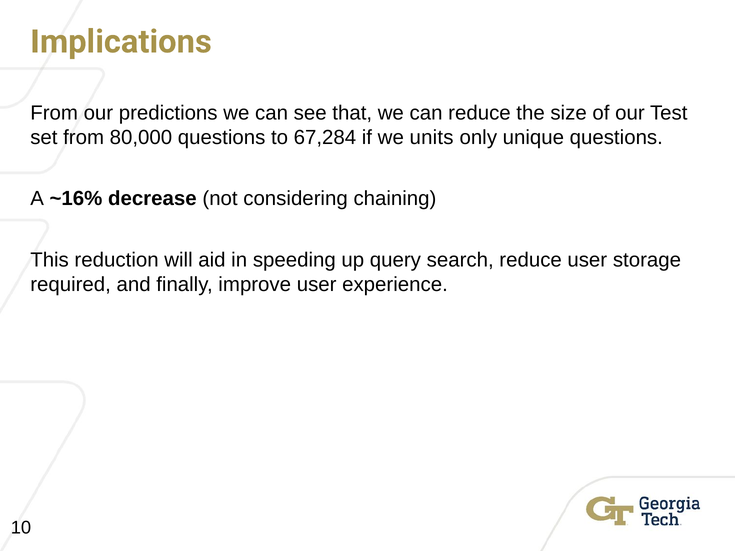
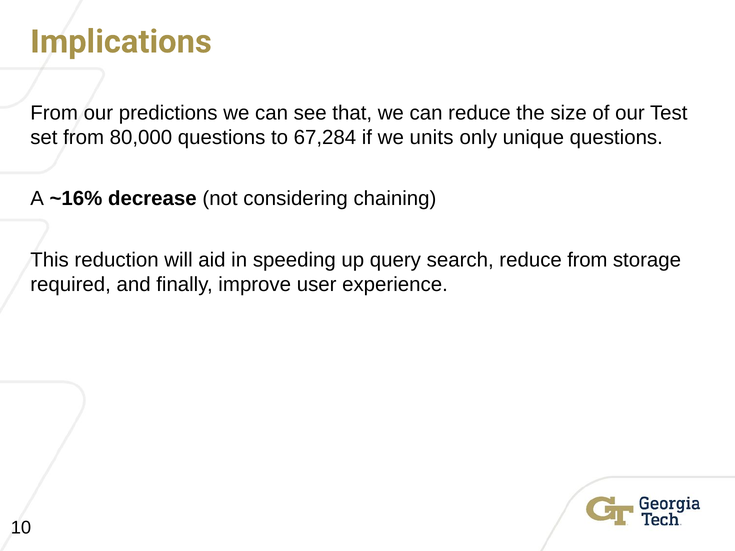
reduce user: user -> from
